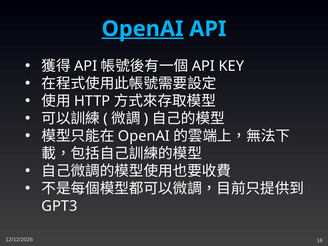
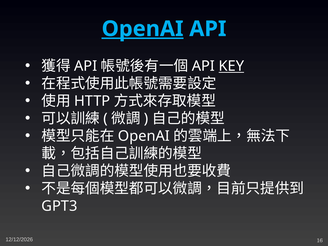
KEY underline: none -> present
